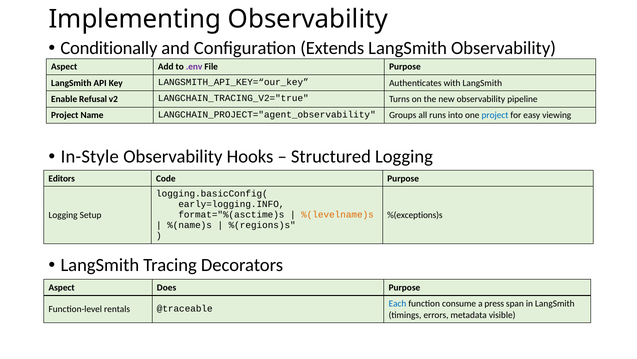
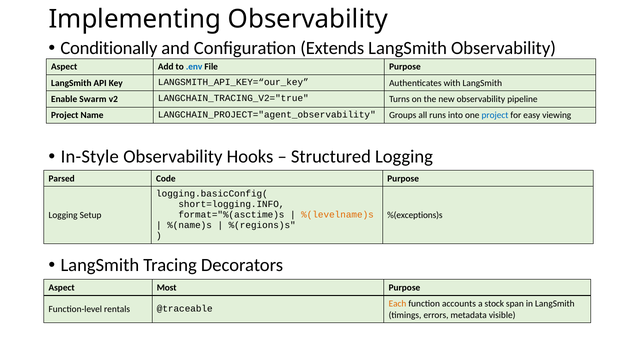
.env colour: purple -> blue
Refusal: Refusal -> Swarm
Editors: Editors -> Parsed
early=logging.INFO: early=logging.INFO -> short=logging.INFO
Does: Does -> Most
Each colour: blue -> orange
consume: consume -> accounts
press: press -> stock
